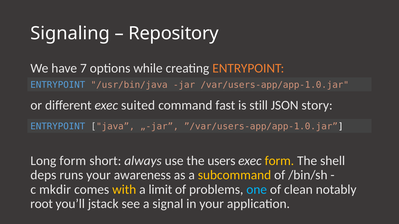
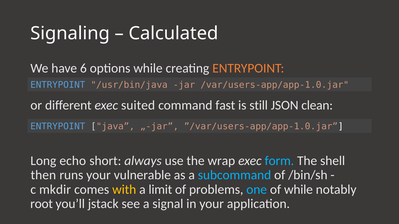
Repository: Repository -> Calculated
7: 7 -> 6
story: story -> clean
Long form: form -> echo
users: users -> wrap
form at (279, 161) colour: yellow -> light blue
deps: deps -> then
awareness: awareness -> vulnerable
subcommand colour: yellow -> light blue
of clean: clean -> while
